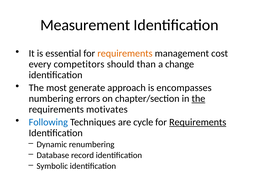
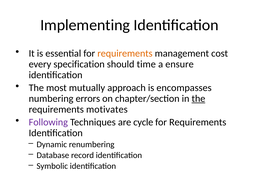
Measurement: Measurement -> Implementing
competitors: competitors -> specification
than: than -> time
change: change -> ensure
generate: generate -> mutually
Following colour: blue -> purple
Requirements at (198, 122) underline: present -> none
